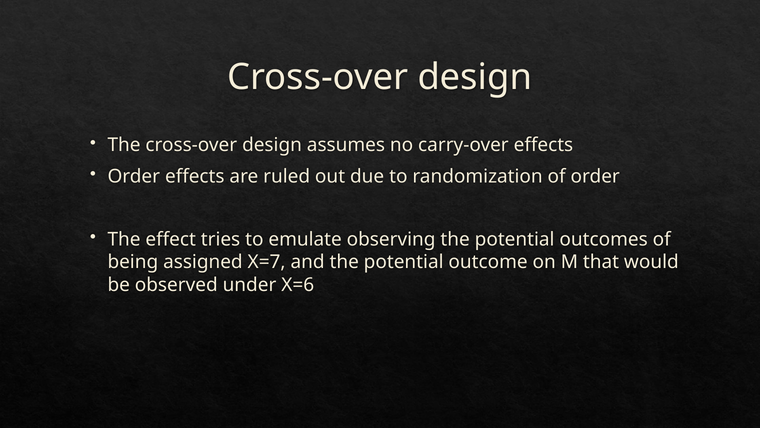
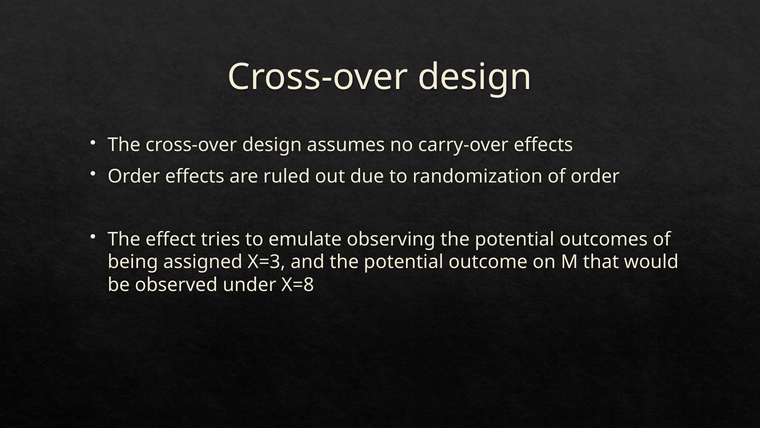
X=7: X=7 -> X=3
X=6: X=6 -> X=8
